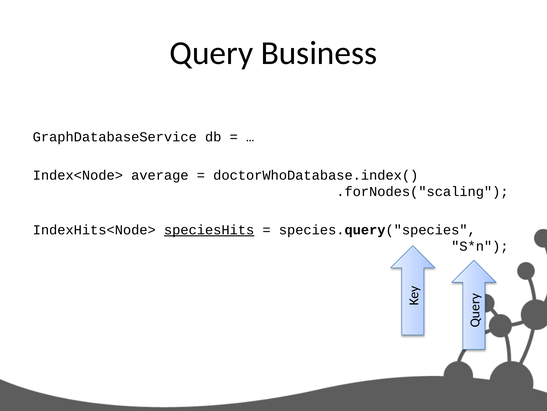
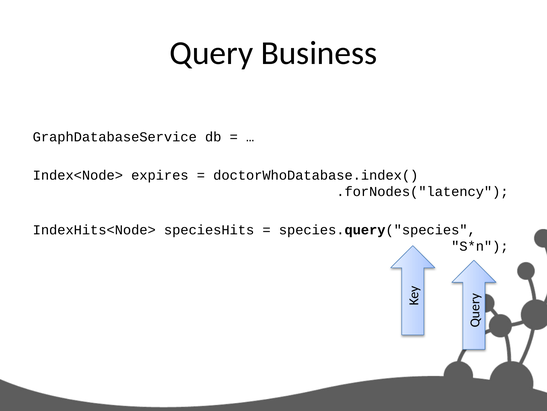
average: average -> expires
.forNodes("scaling: .forNodes("scaling -> .forNodes("latency
speciesHits underline: present -> none
